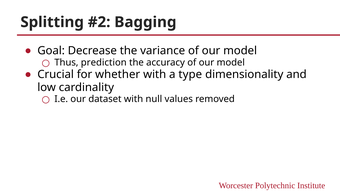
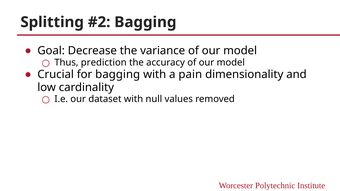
for whether: whether -> bagging
type: type -> pain
